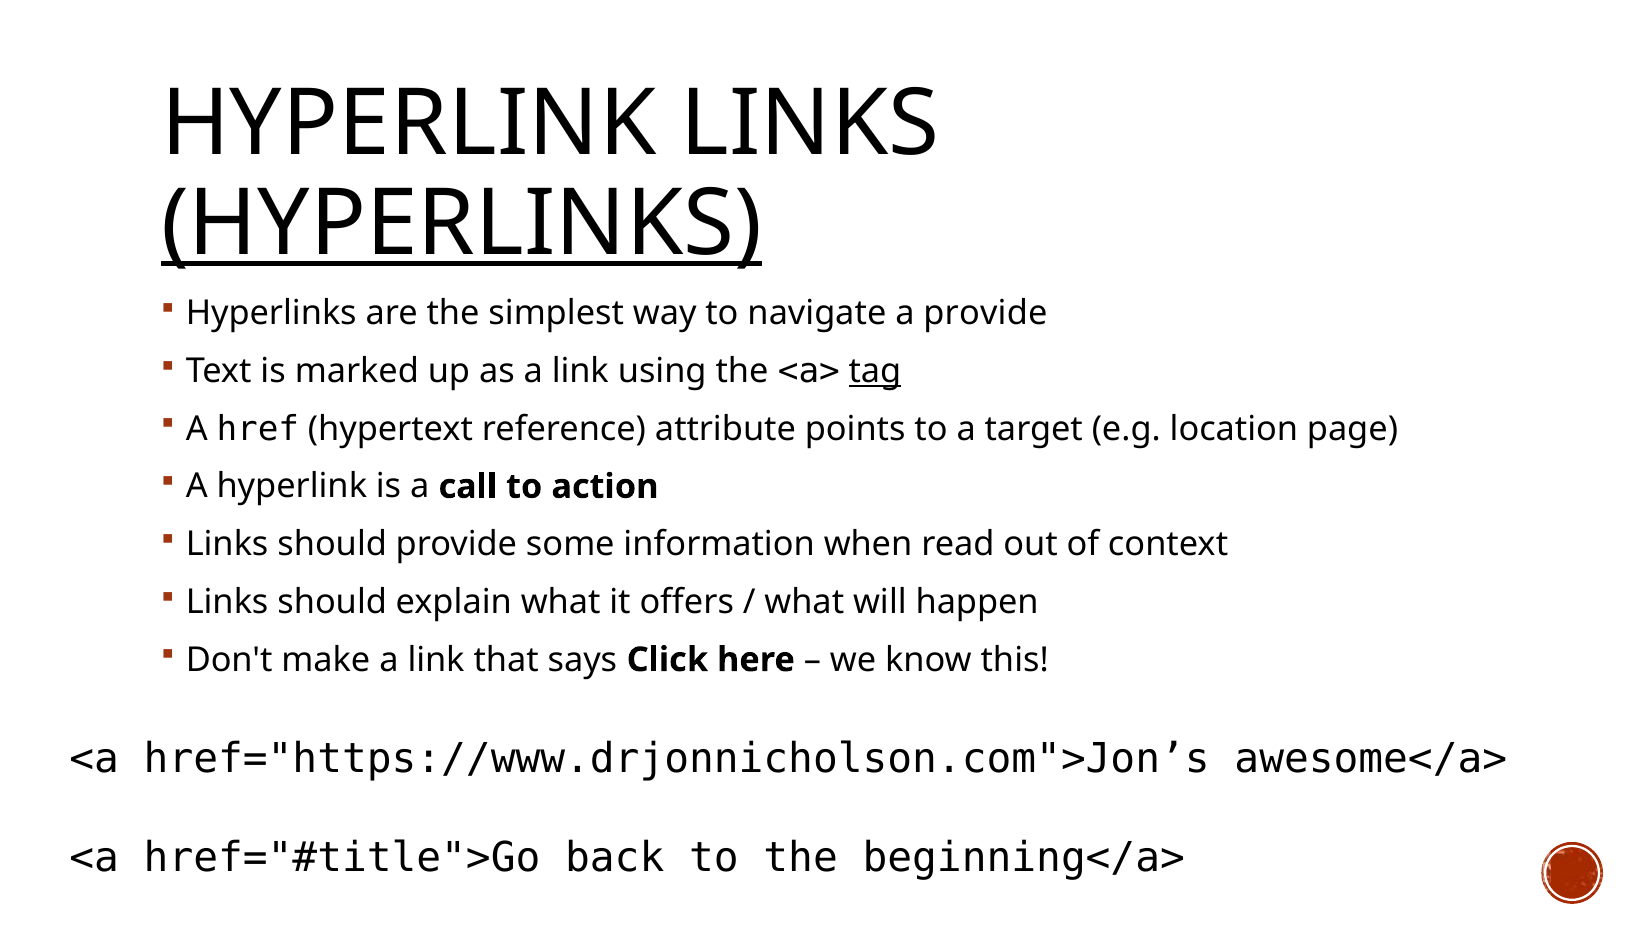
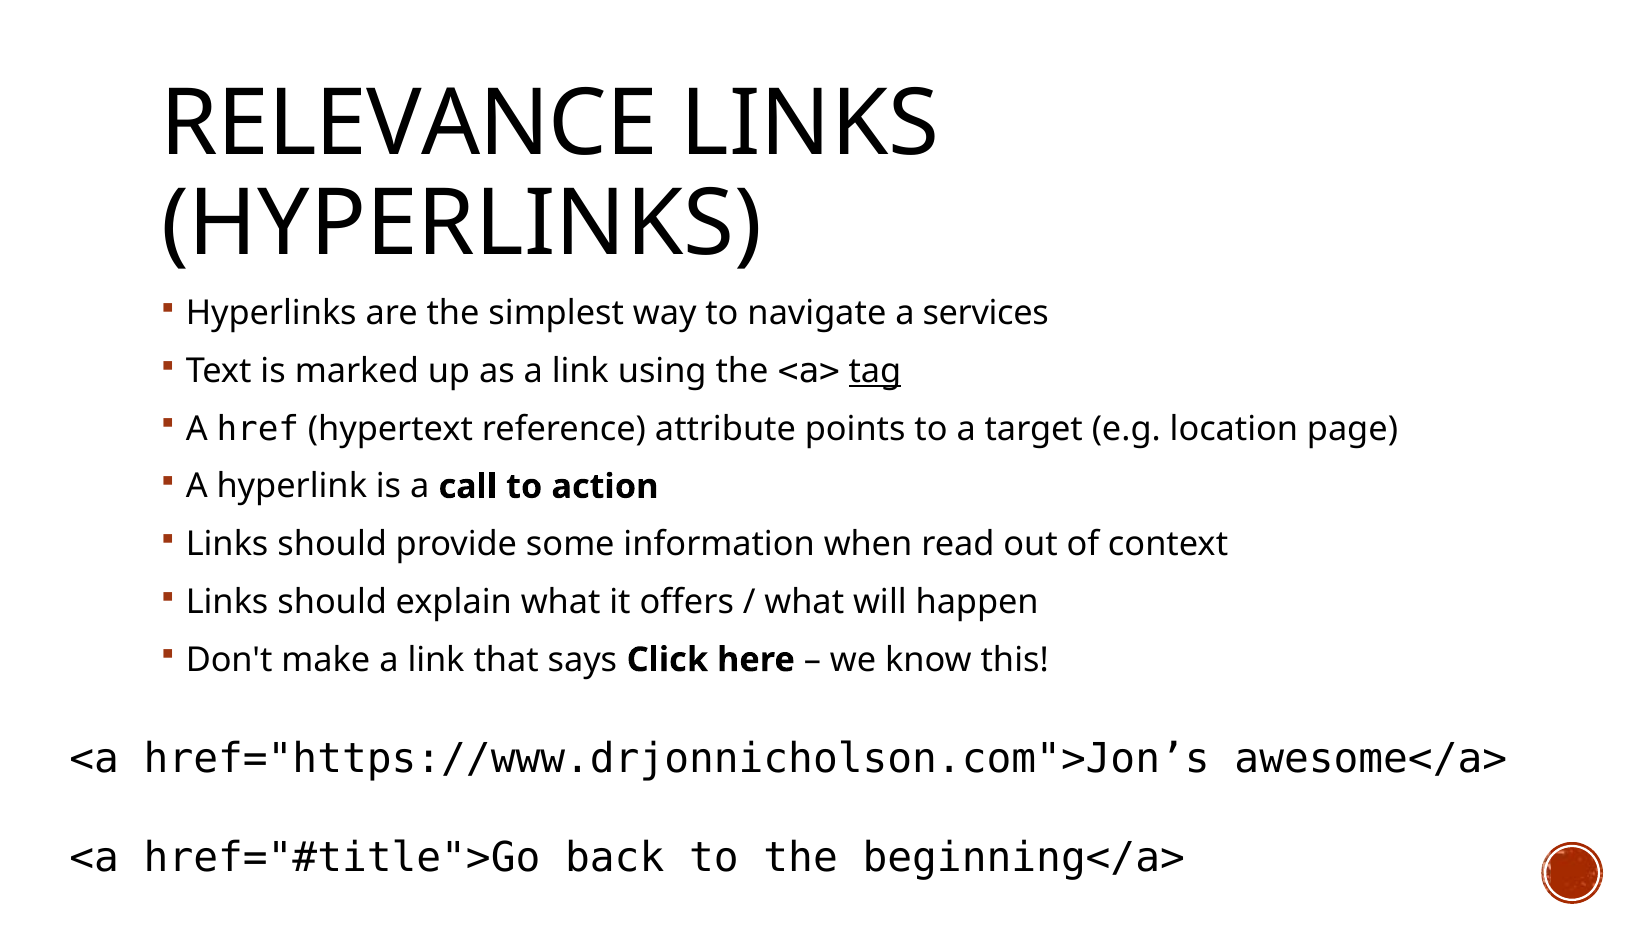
HYPERLINK at (409, 124): HYPERLINK -> RELEVANCE
HYPERLINKS at (462, 224) underline: present -> none
a provide: provide -> services
